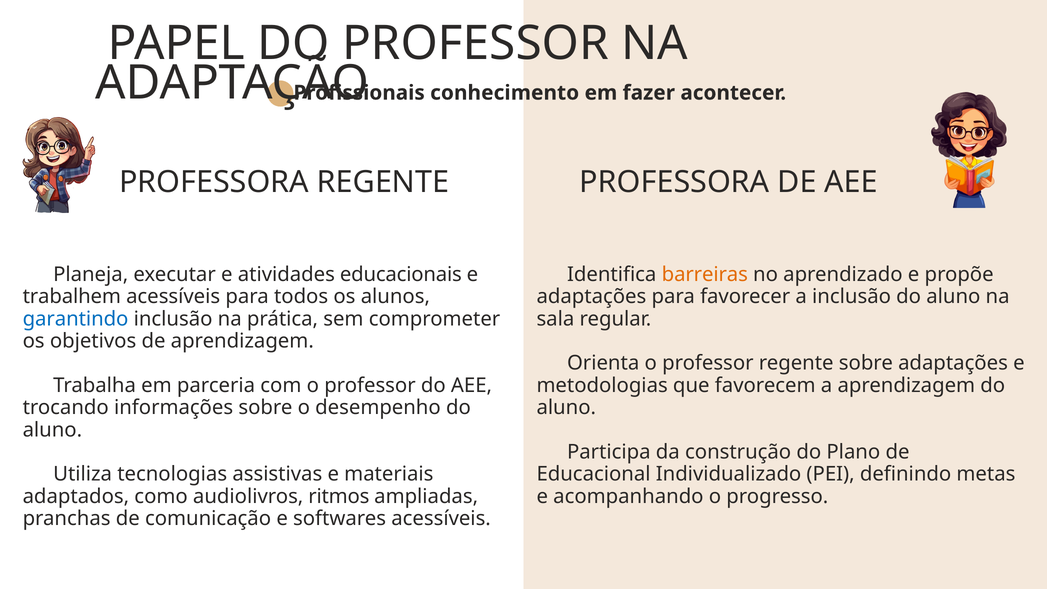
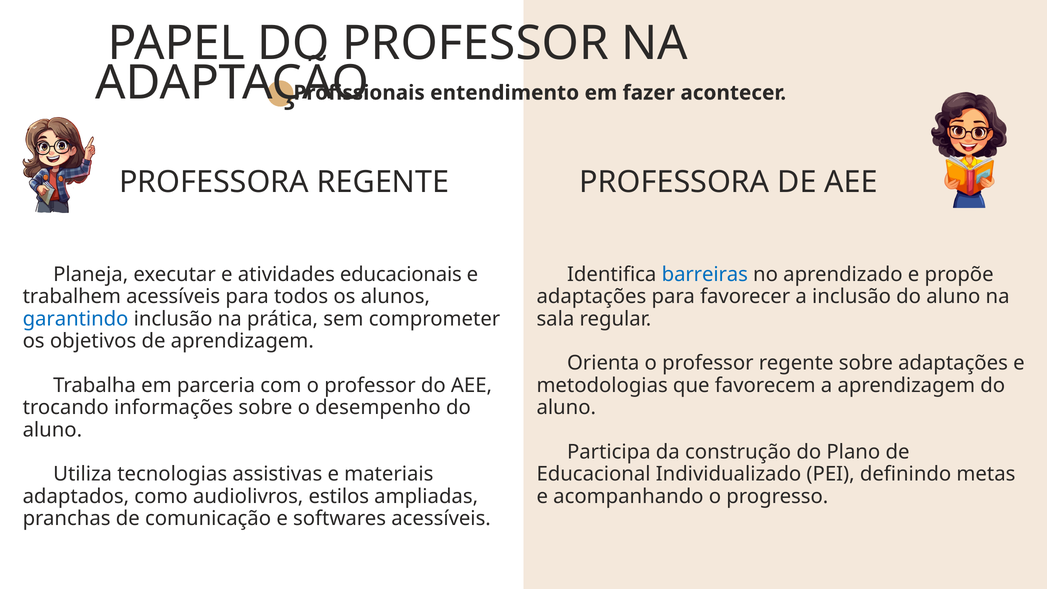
conhecimento: conhecimento -> entendimento
barreiras colour: orange -> blue
ritmos: ritmos -> estilos
